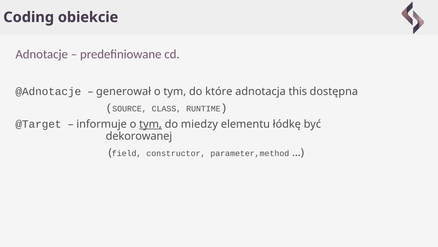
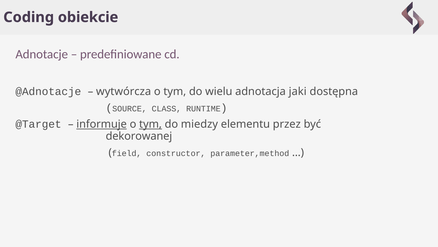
generował: generował -> wytwórcza
które: które -> wielu
this: this -> jaki
informuje underline: none -> present
łódkę: łódkę -> przez
